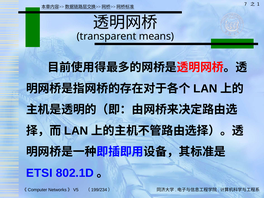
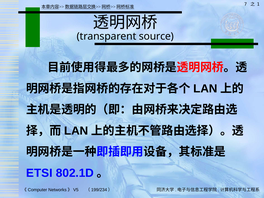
means: means -> source
